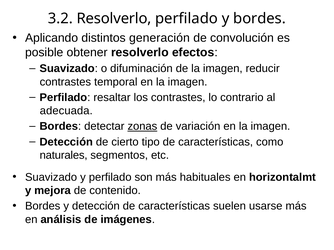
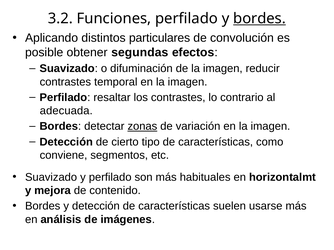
3.2 Resolverlo: Resolverlo -> Funciones
bordes at (259, 19) underline: none -> present
generación: generación -> particulares
obtener resolverlo: resolverlo -> segundas
naturales: naturales -> conviene
